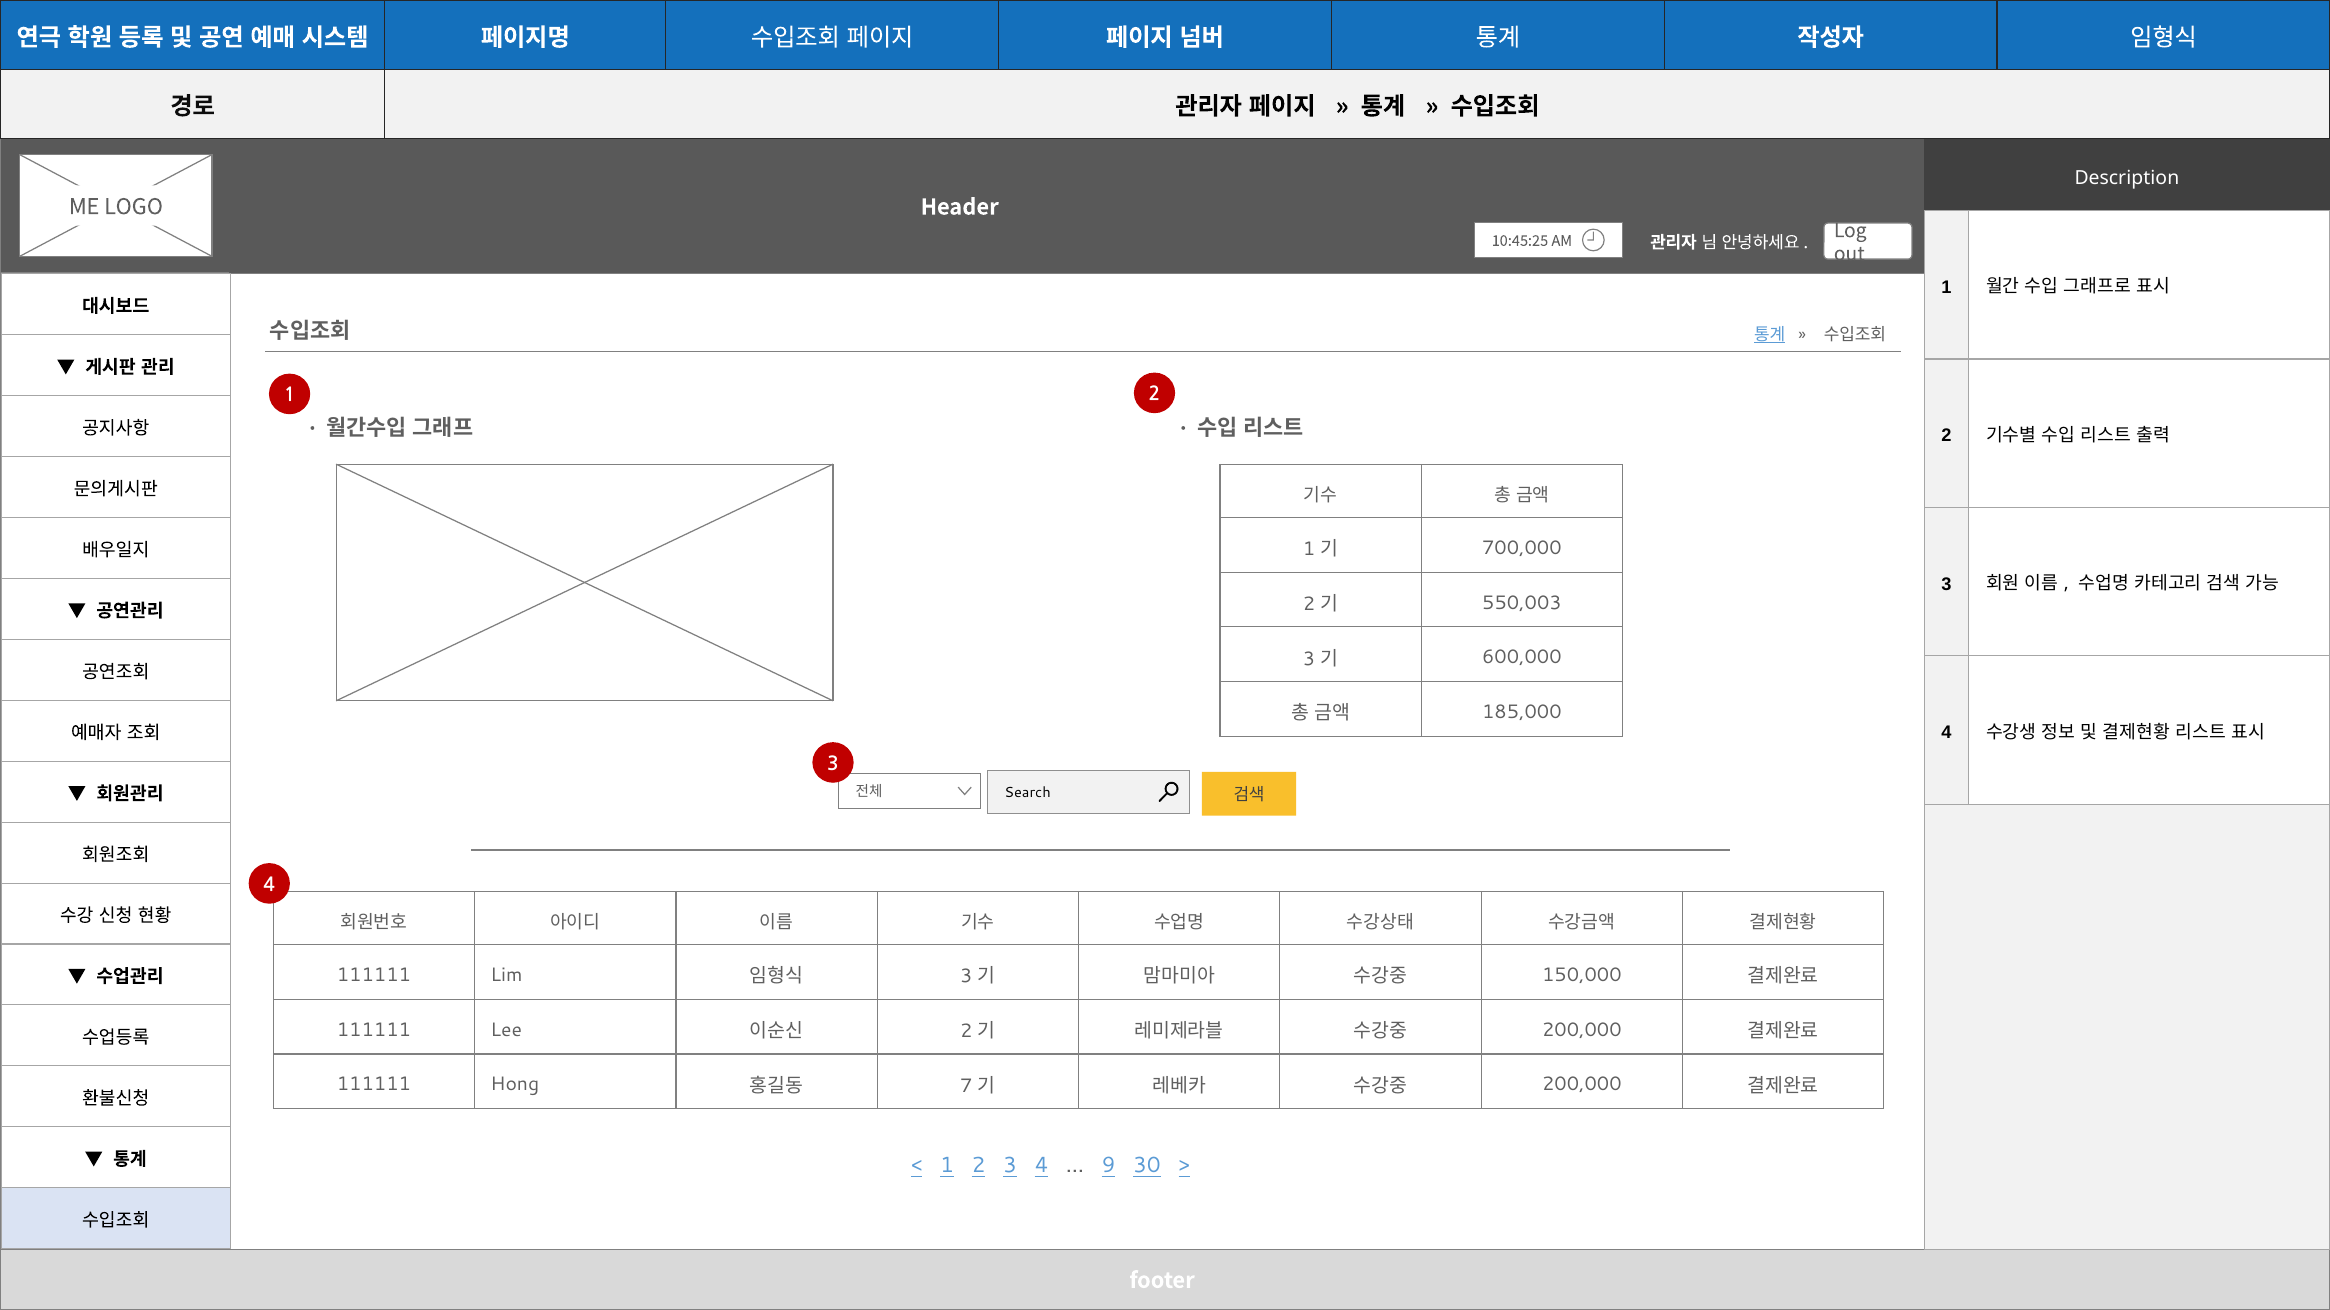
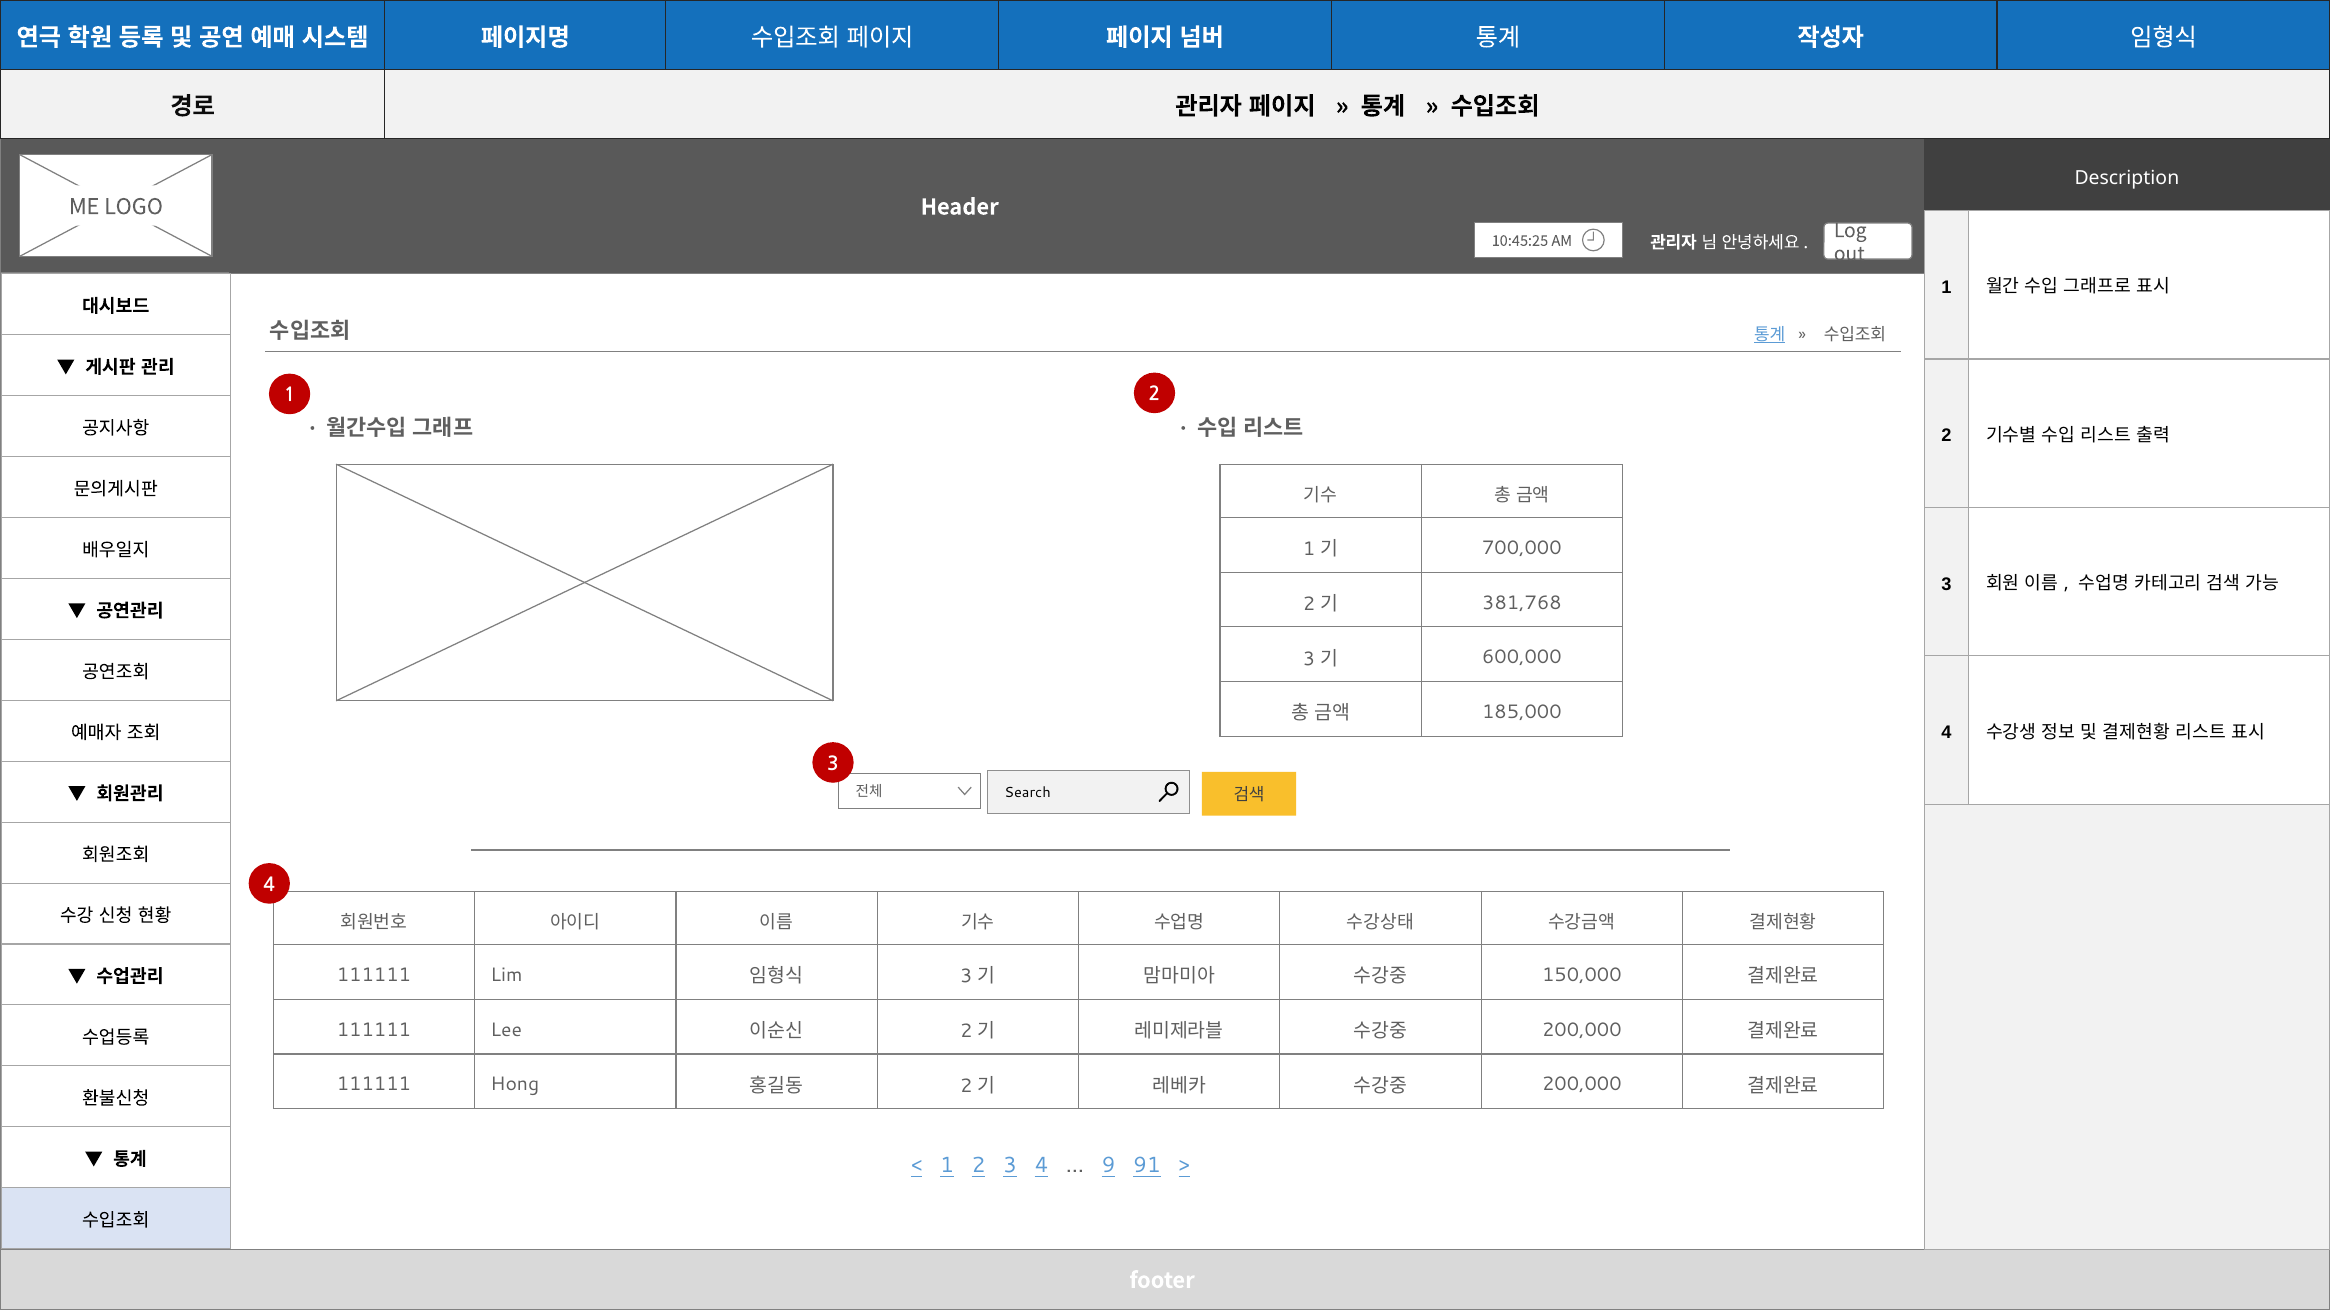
550,003: 550,003 -> 381,768
7 at (966, 1086): 7 -> 2
30: 30 -> 91
